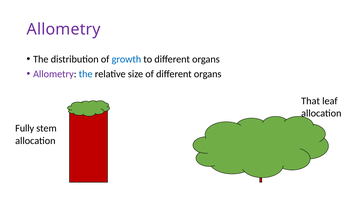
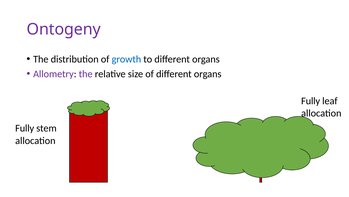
Allometry at (64, 29): Allometry -> Ontogeny
the at (86, 74) colour: blue -> purple
That at (311, 101): That -> Fully
